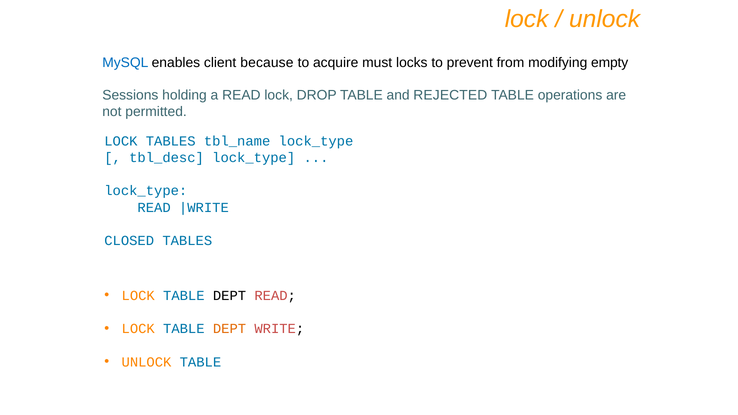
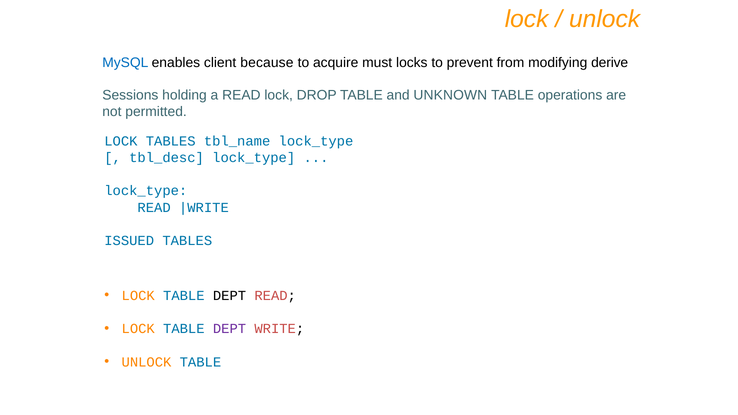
empty: empty -> derive
REJECTED: REJECTED -> UNKNOWN
CLOSED: CLOSED -> ISSUED
DEPT at (230, 329) colour: orange -> purple
